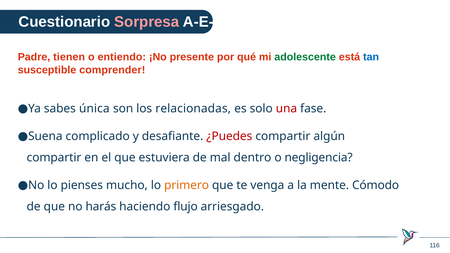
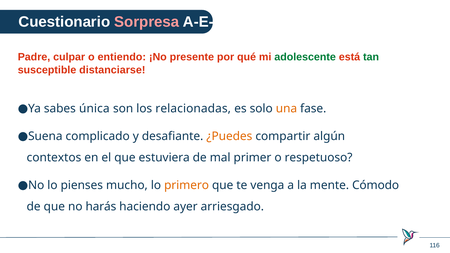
tienen: tienen -> culpar
tan colour: blue -> green
comprender: comprender -> distanciarse
una colour: red -> orange
¿Puedes colour: red -> orange
compartir at (54, 158): compartir -> contextos
dentro: dentro -> primer
negligencia: negligencia -> respetuoso
flujo: flujo -> ayer
